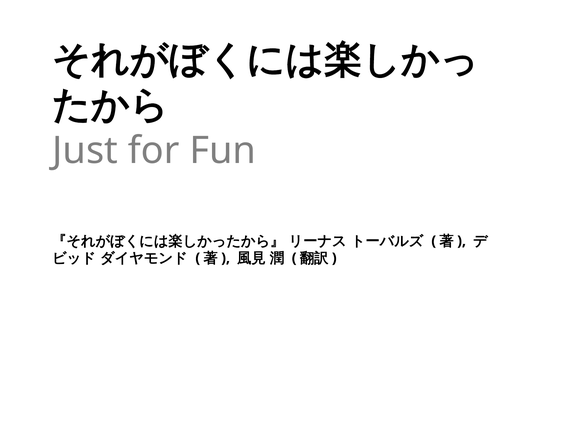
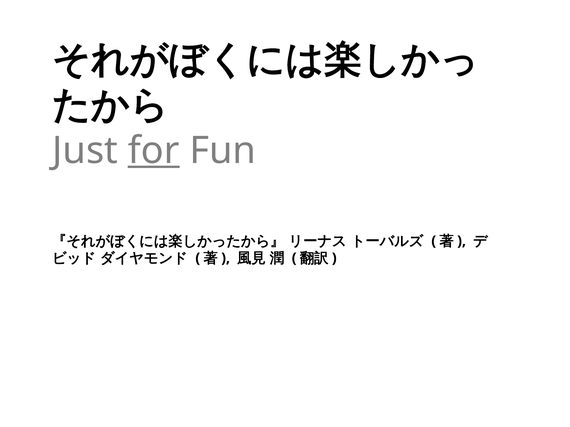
for underline: none -> present
